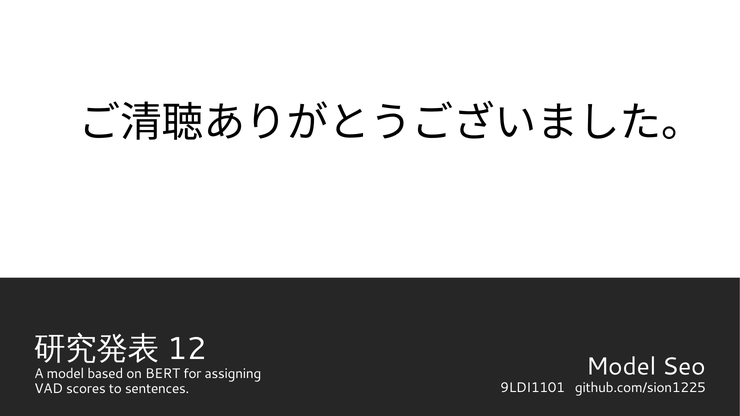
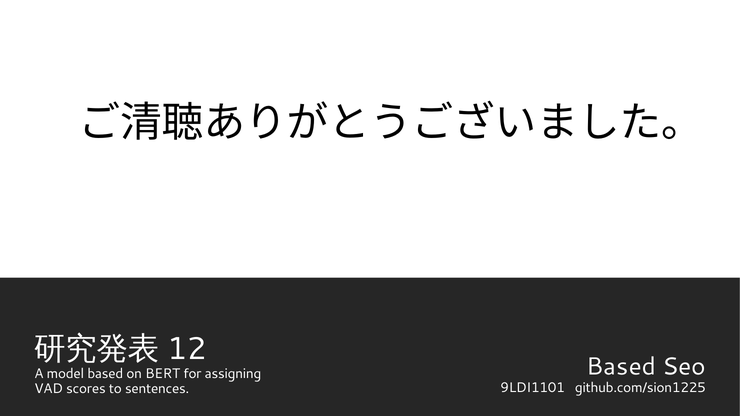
Model at (621, 367): Model -> Based
